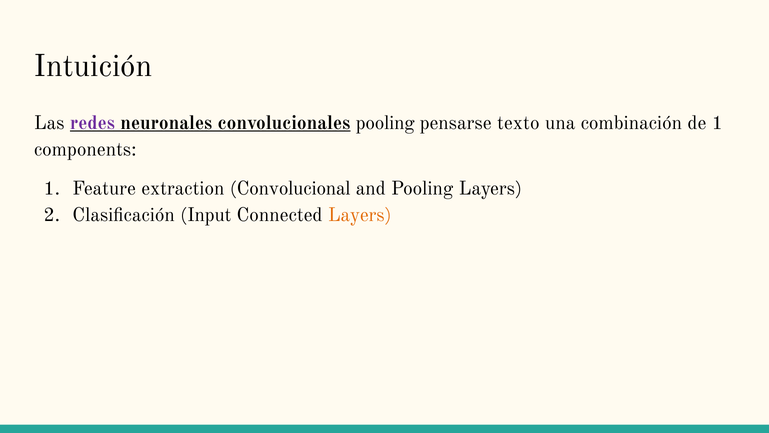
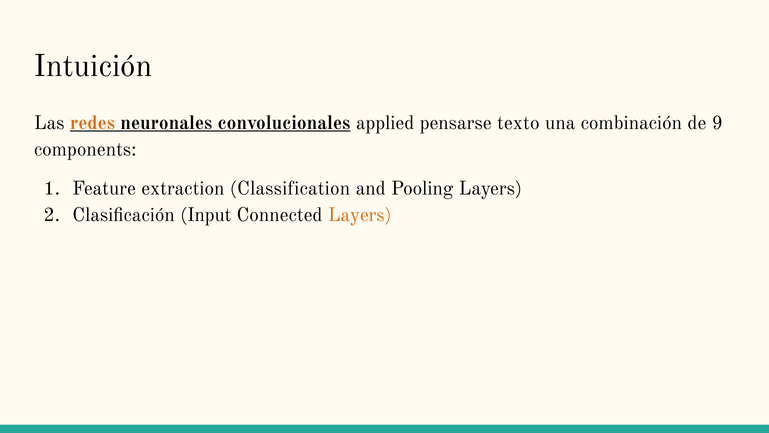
redes colour: purple -> orange
convolucionales pooling: pooling -> applied
de 1: 1 -> 9
Convolucional: Convolucional -> Classification
